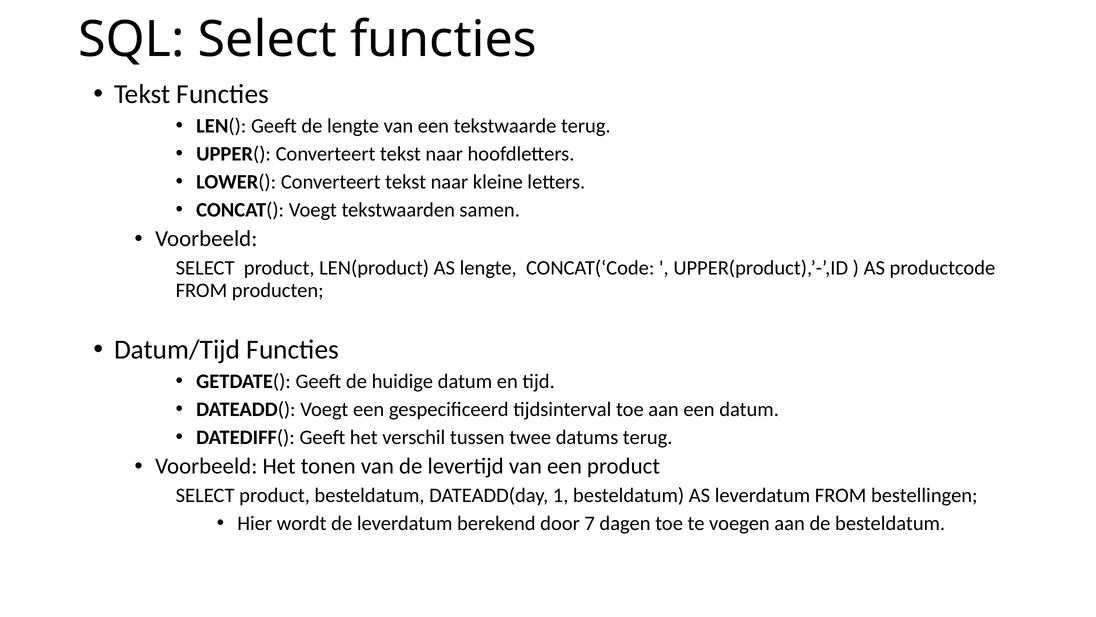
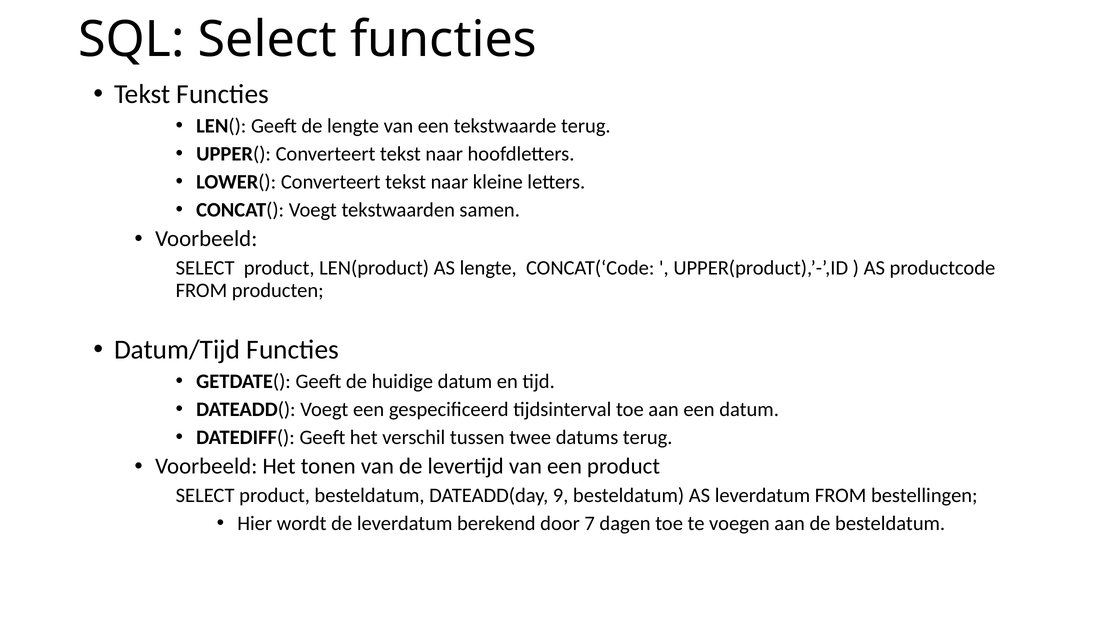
1: 1 -> 9
